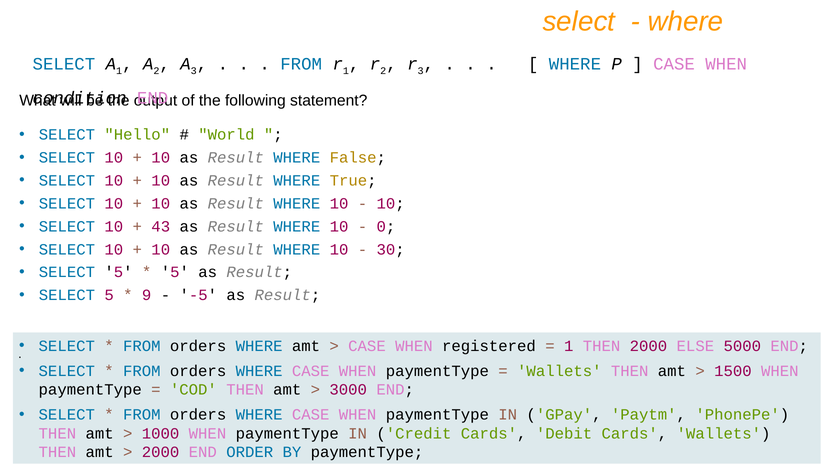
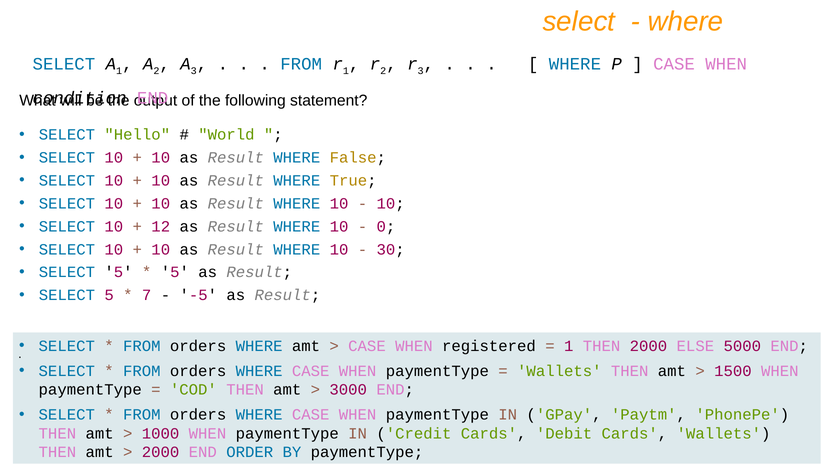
43: 43 -> 12
9: 9 -> 7
